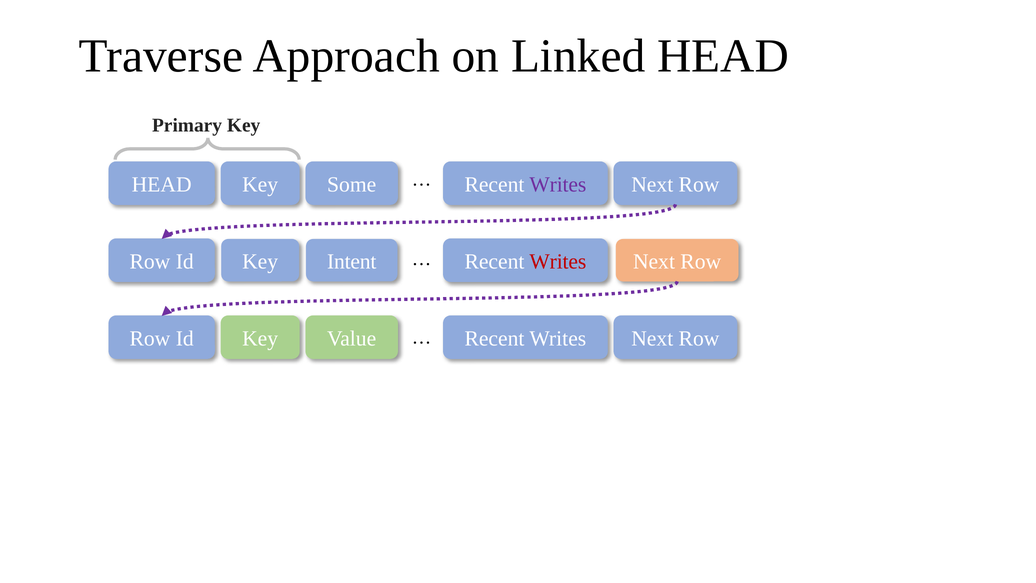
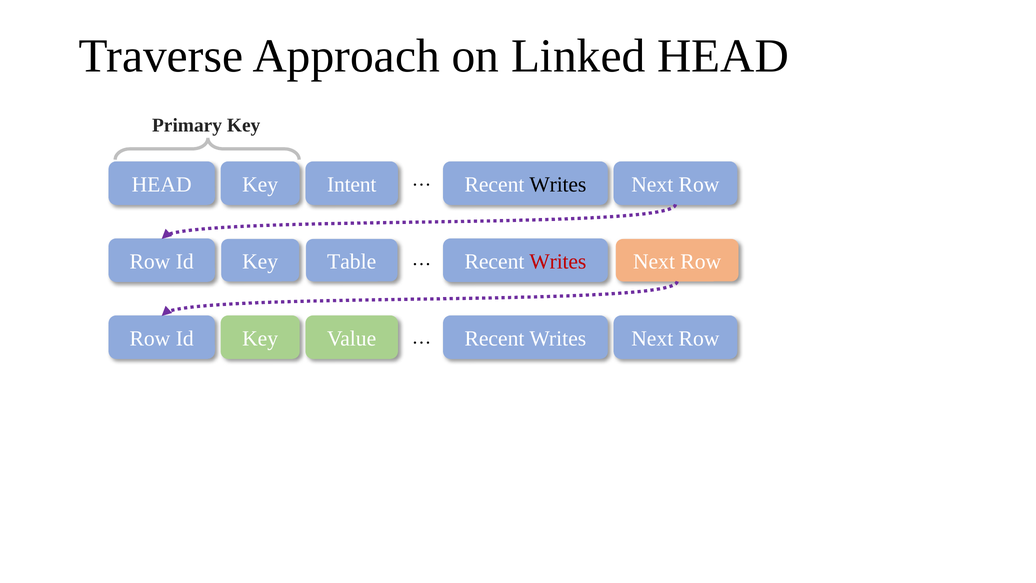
Some: Some -> Intent
Writes at (558, 185) colour: purple -> black
Intent: Intent -> Table
